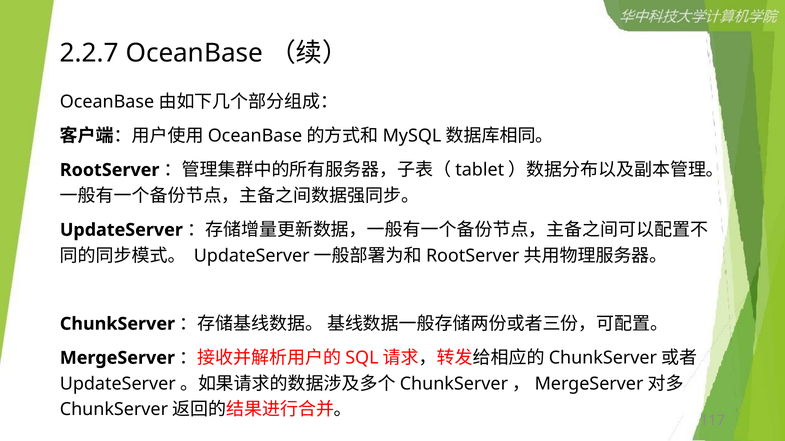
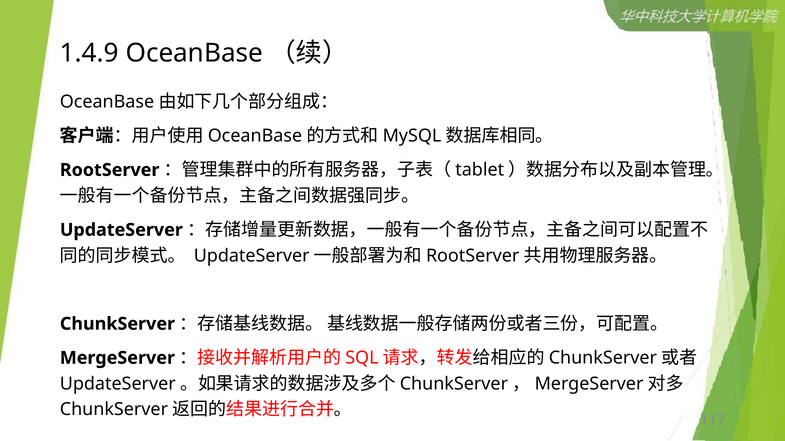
2.2.7: 2.2.7 -> 1.4.9
